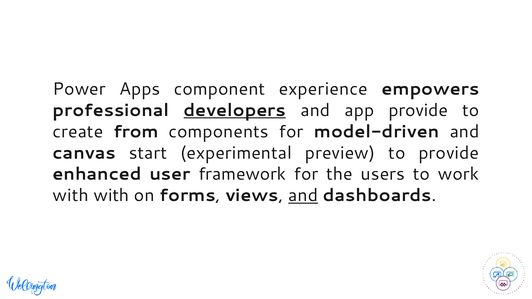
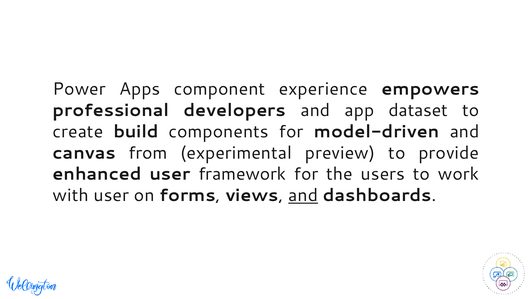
developers underline: present -> none
app provide: provide -> dataset
from: from -> build
start: start -> from
with with: with -> user
